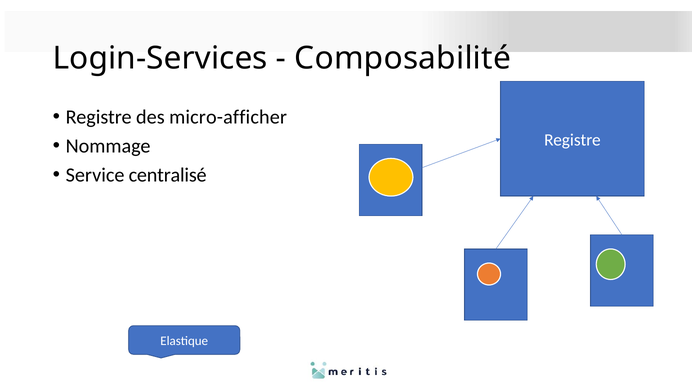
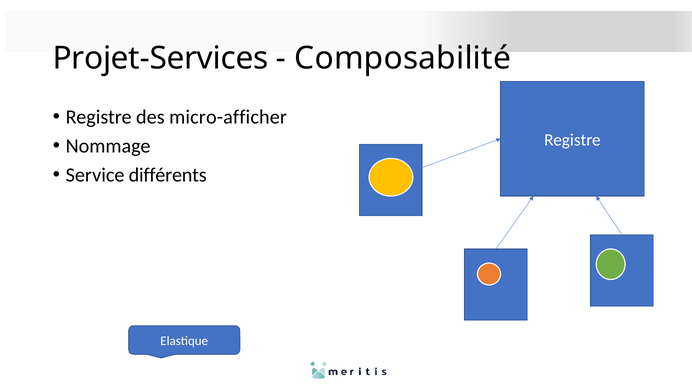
Login-Services: Login-Services -> Projet-Services
centralisé: centralisé -> différents
